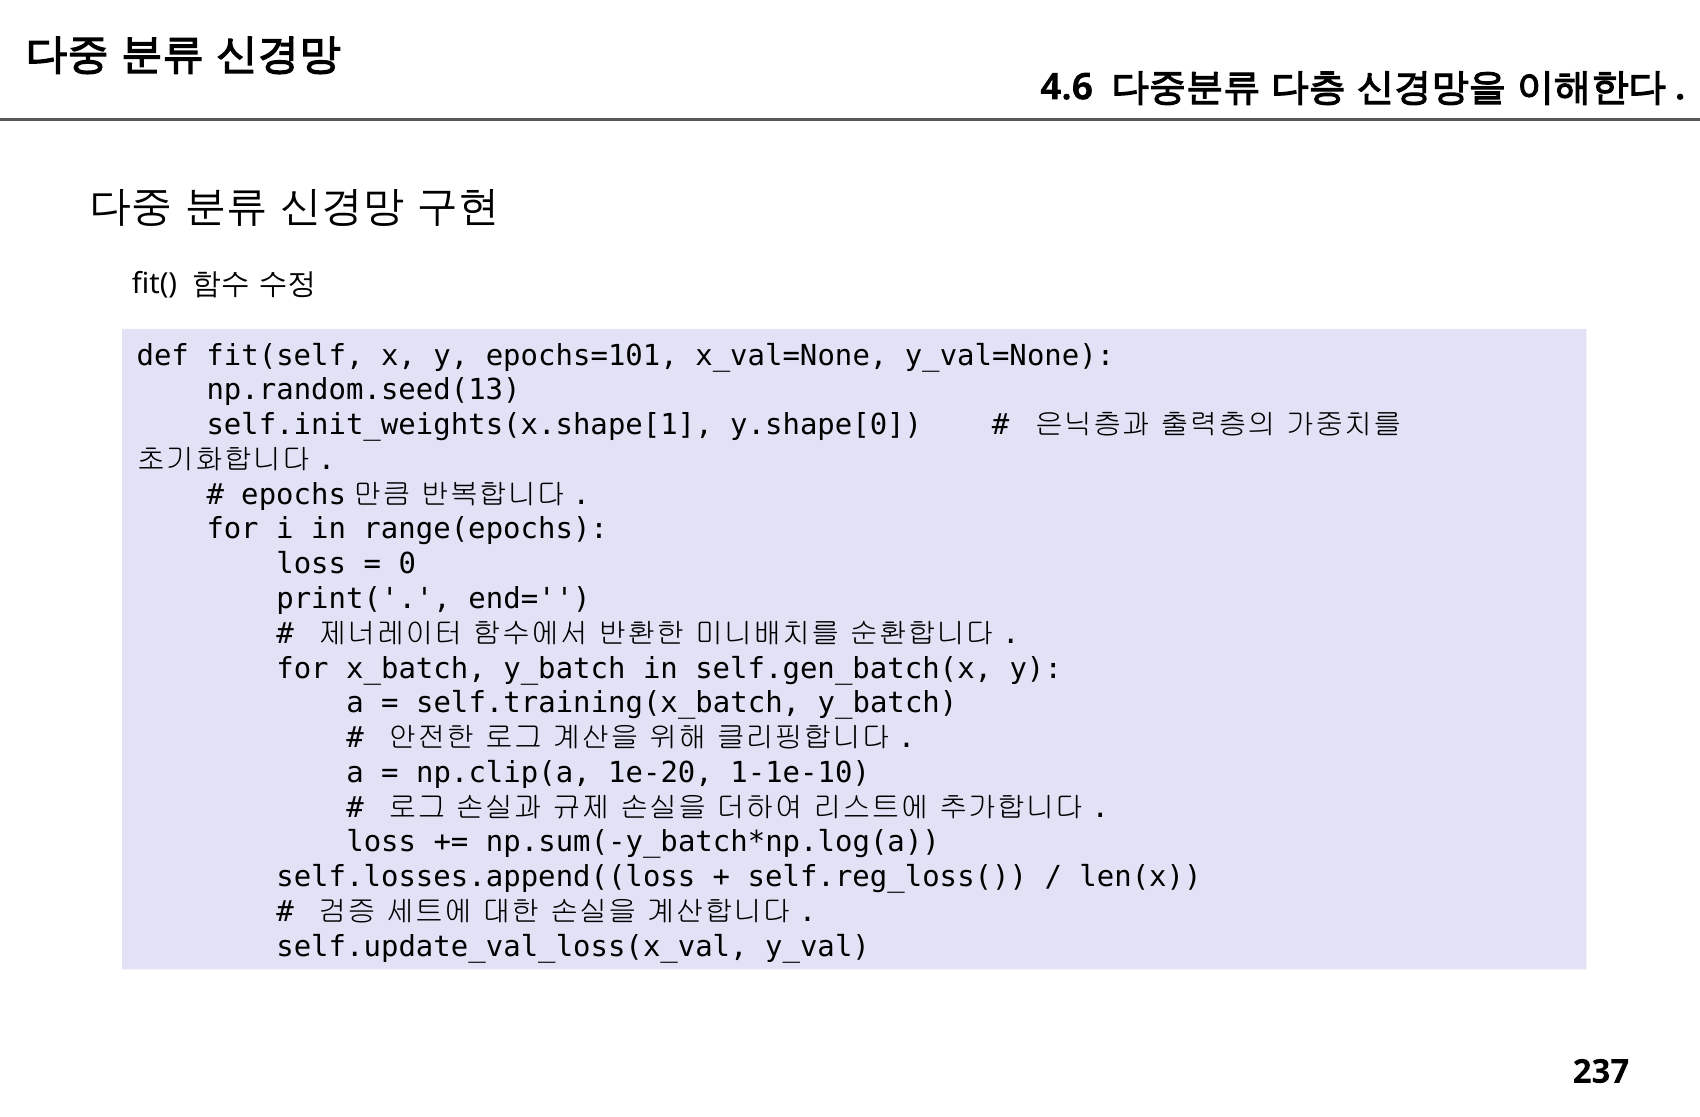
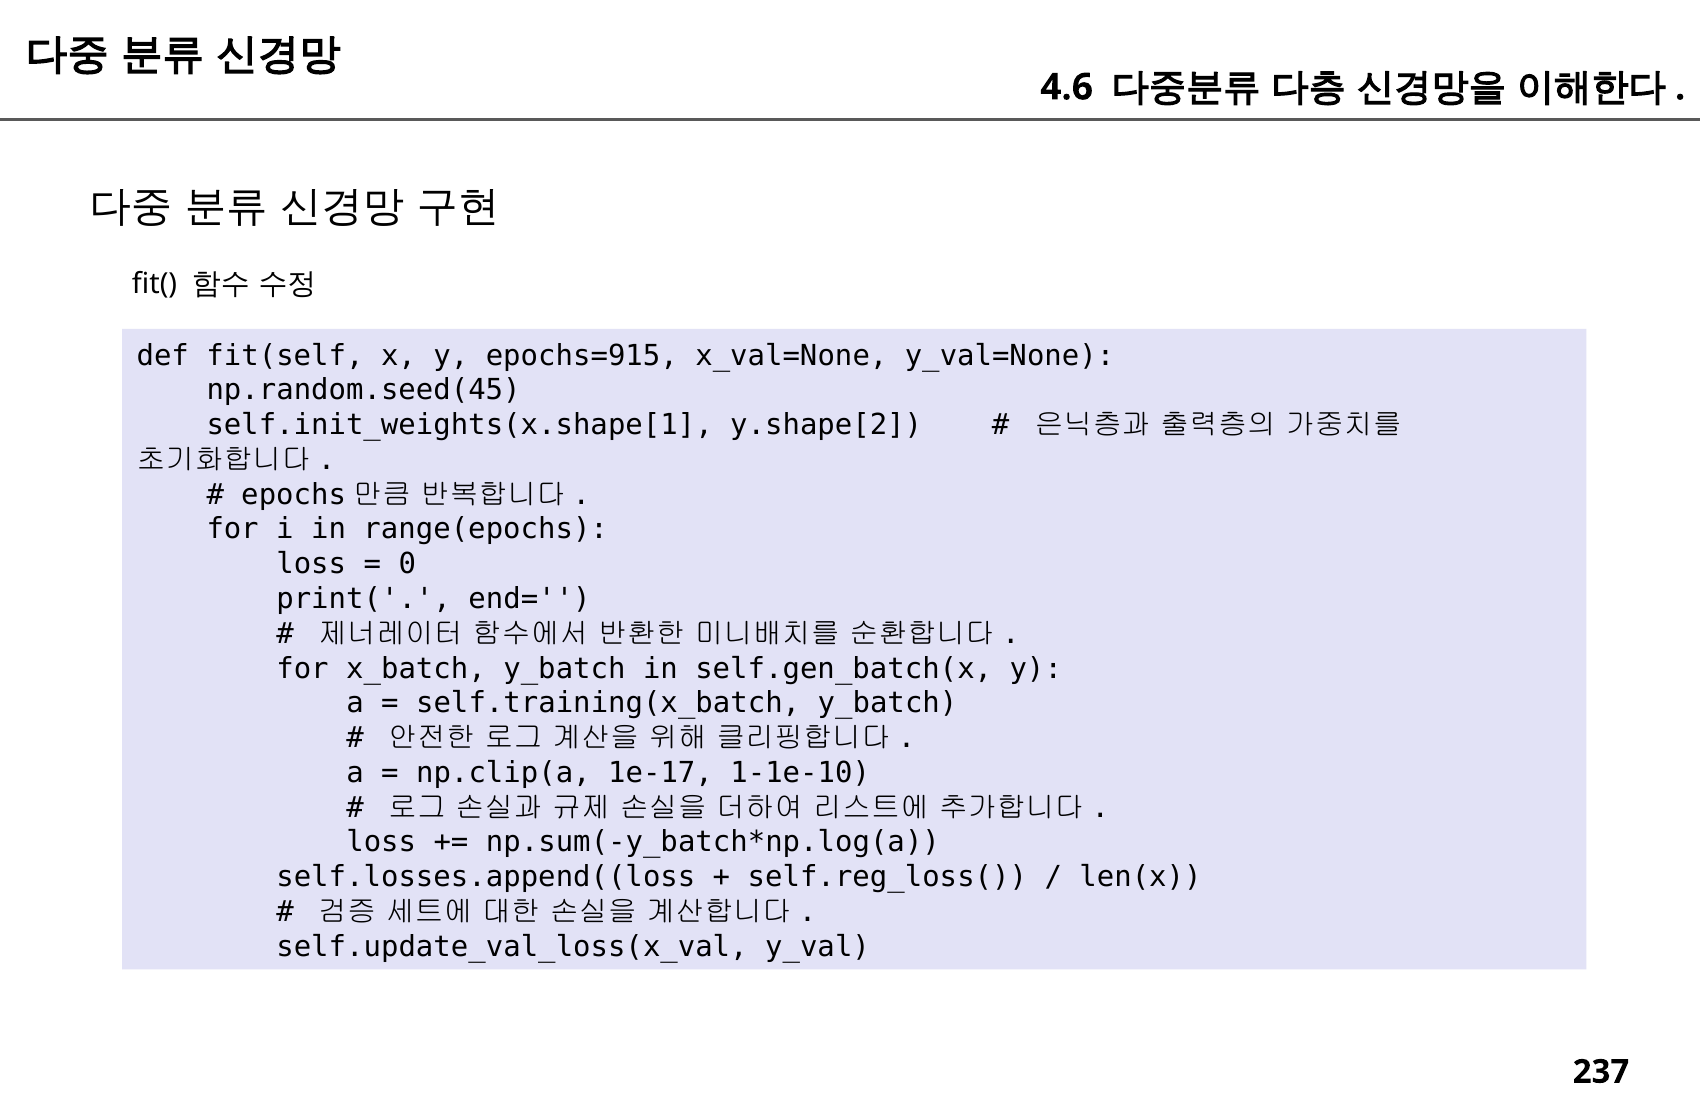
epochs=101: epochs=101 -> epochs=915
np.random.seed(13: np.random.seed(13 -> np.random.seed(45
y.shape[0: y.shape[0 -> y.shape[2
1e-20: 1e-20 -> 1e-17
